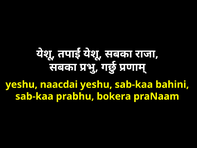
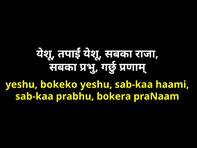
naacdai: naacdai -> bokeko
bahini: bahini -> haami
